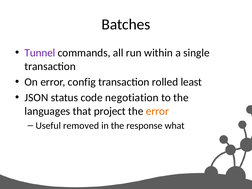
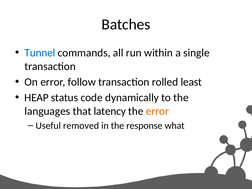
Tunnel colour: purple -> blue
config: config -> follow
JSON: JSON -> HEAP
negotiation: negotiation -> dynamically
project: project -> latency
